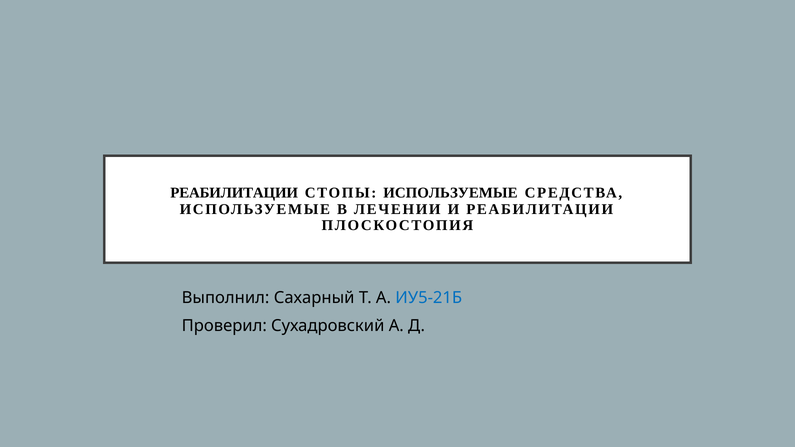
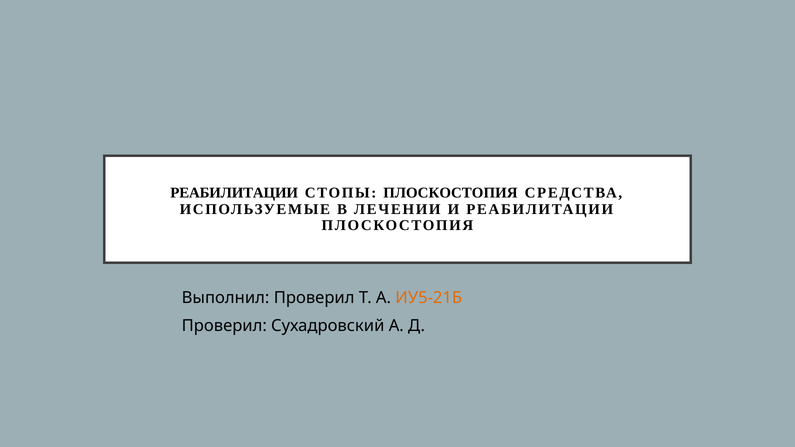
СТОПЫ ИСПОЛЬЗУЕМЫЕ: ИСПОЛЬЗУЕМЫЕ -> ПЛОСКОСТОПИЯ
Выполнил Сахарный: Сахарный -> Проверил
ИУ5-21Б colour: blue -> orange
